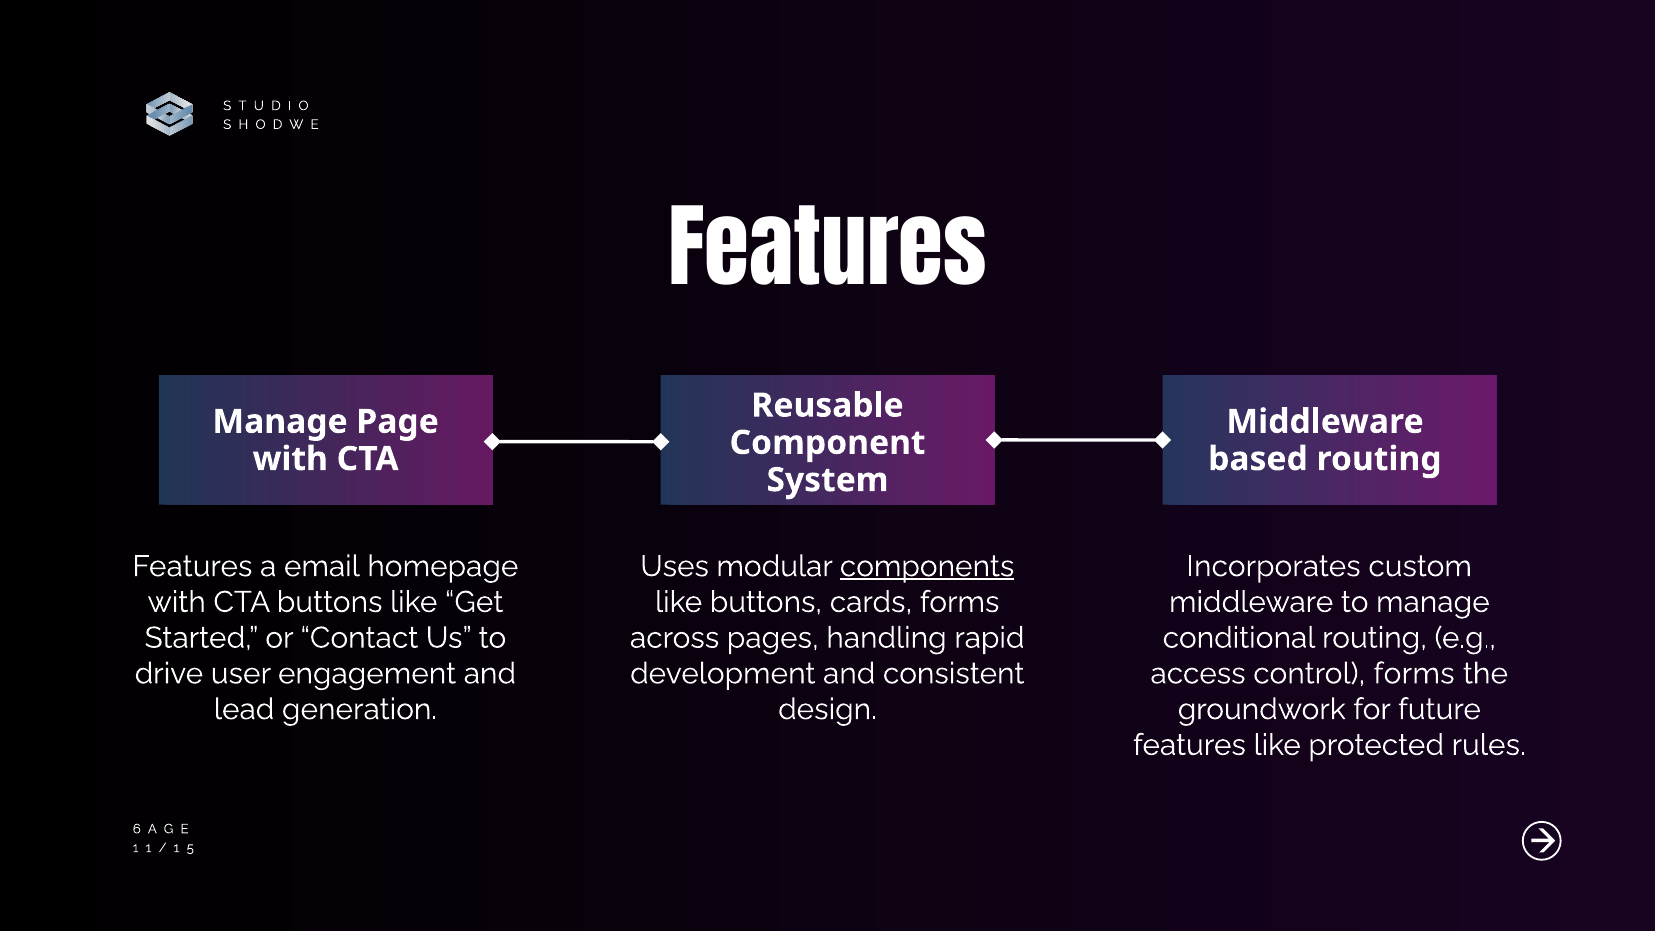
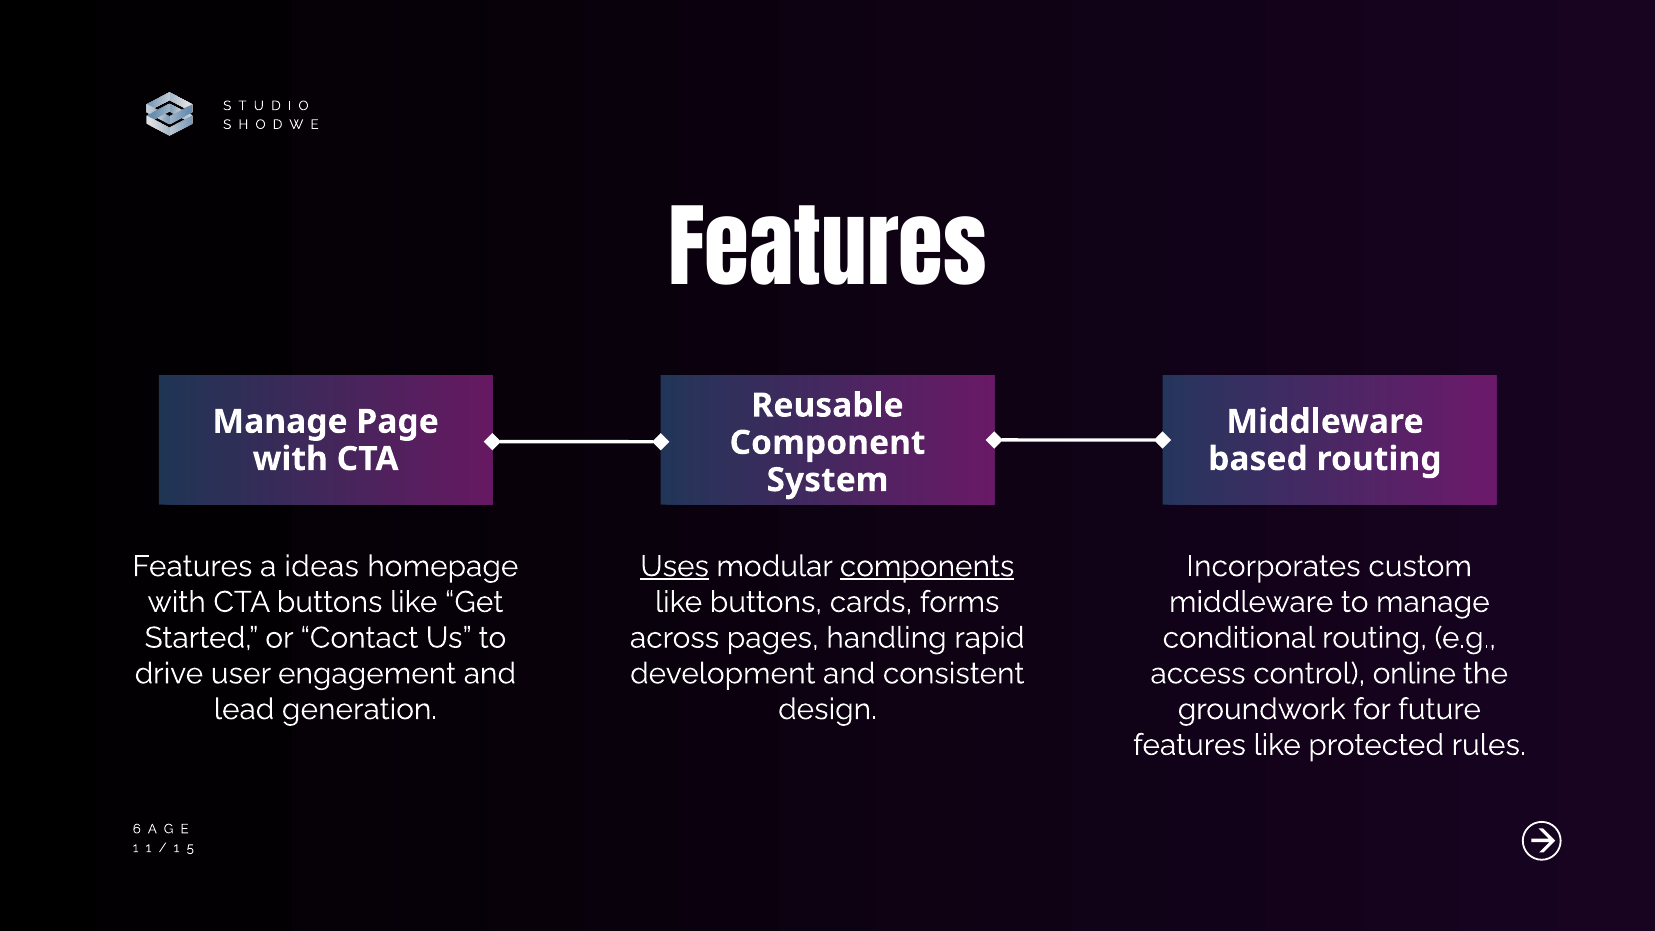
email: email -> ideas
Uses underline: none -> present
control forms: forms -> online
